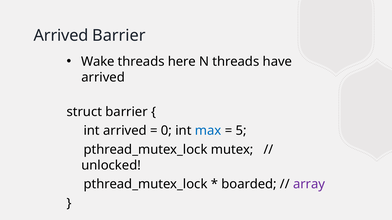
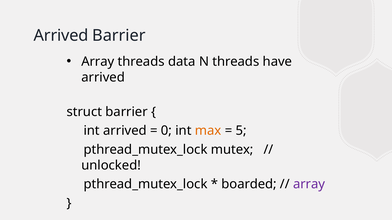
Wake at (98, 62): Wake -> Array
here: here -> data
max colour: blue -> orange
